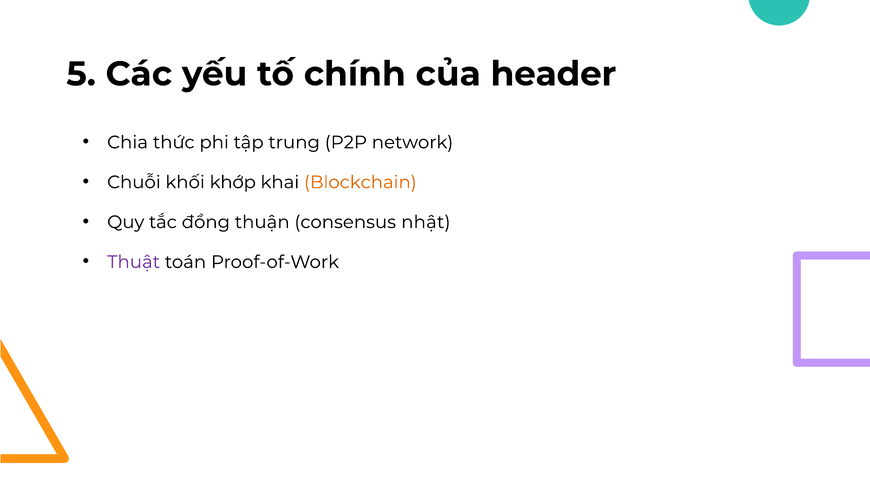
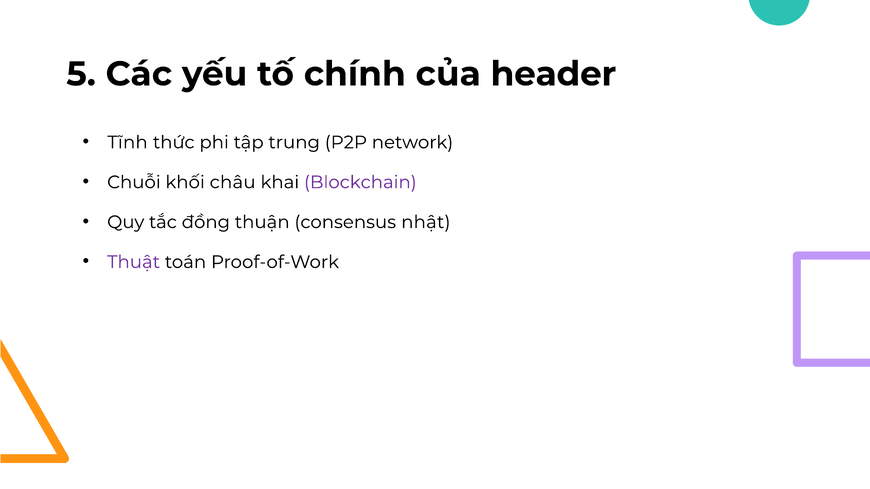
Chia: Chia -> Tĩnh
khớp: khớp -> châu
Blockchain colour: orange -> purple
